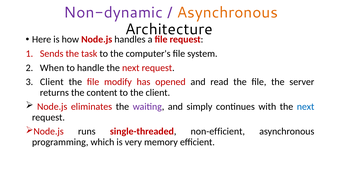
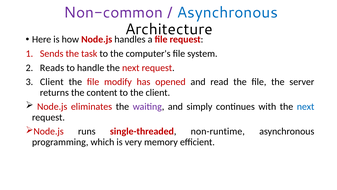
Non-dynamic: Non-dynamic -> Non-common
Asynchronous at (227, 12) colour: orange -> blue
When: When -> Reads
non-efficient: non-efficient -> non-runtime
